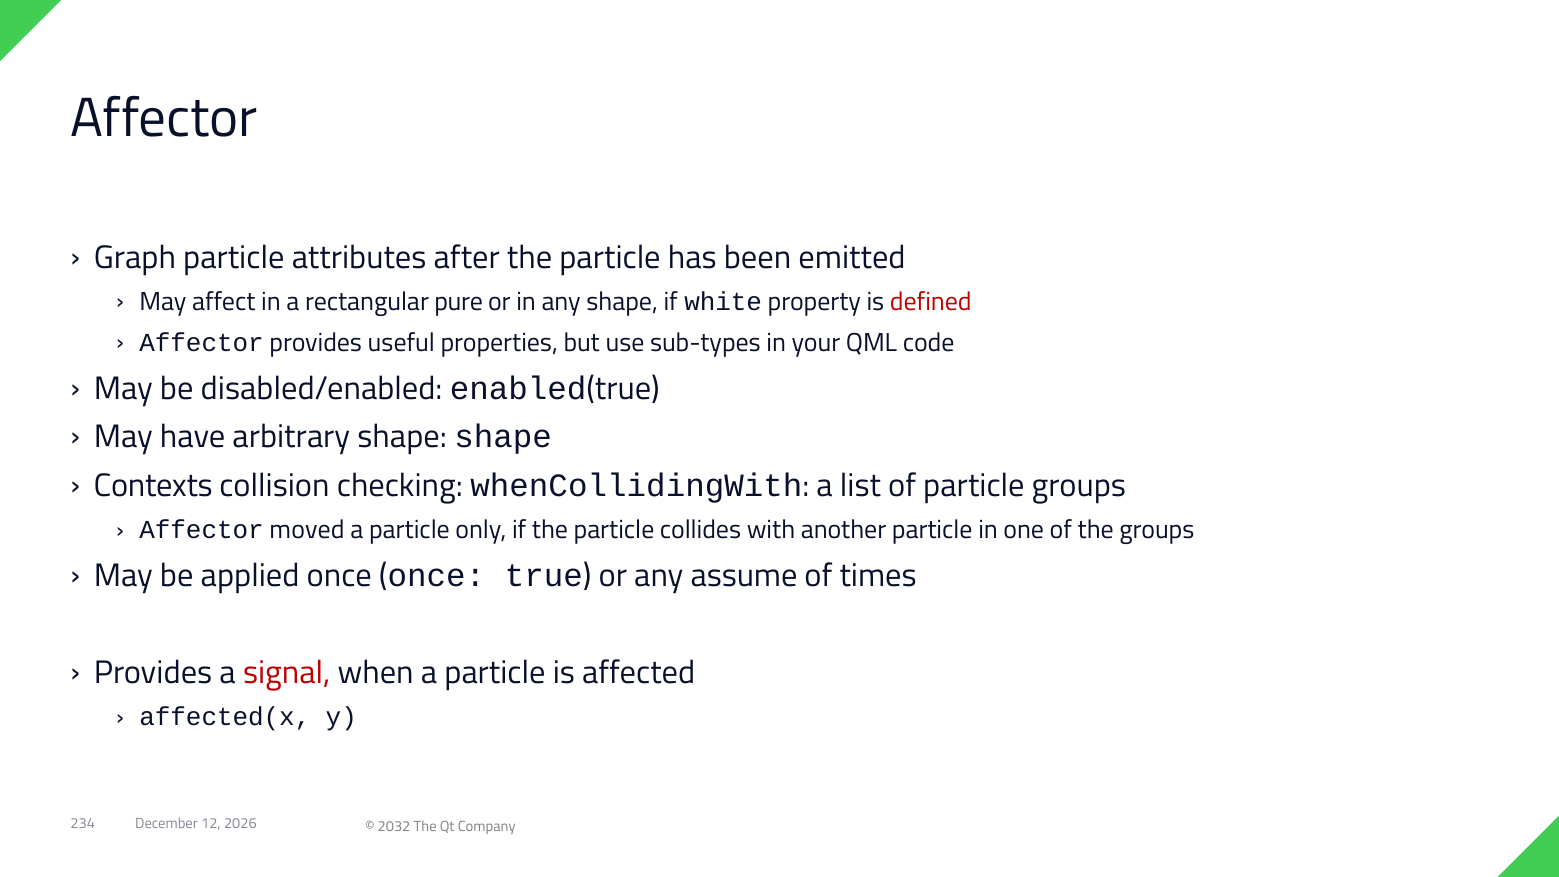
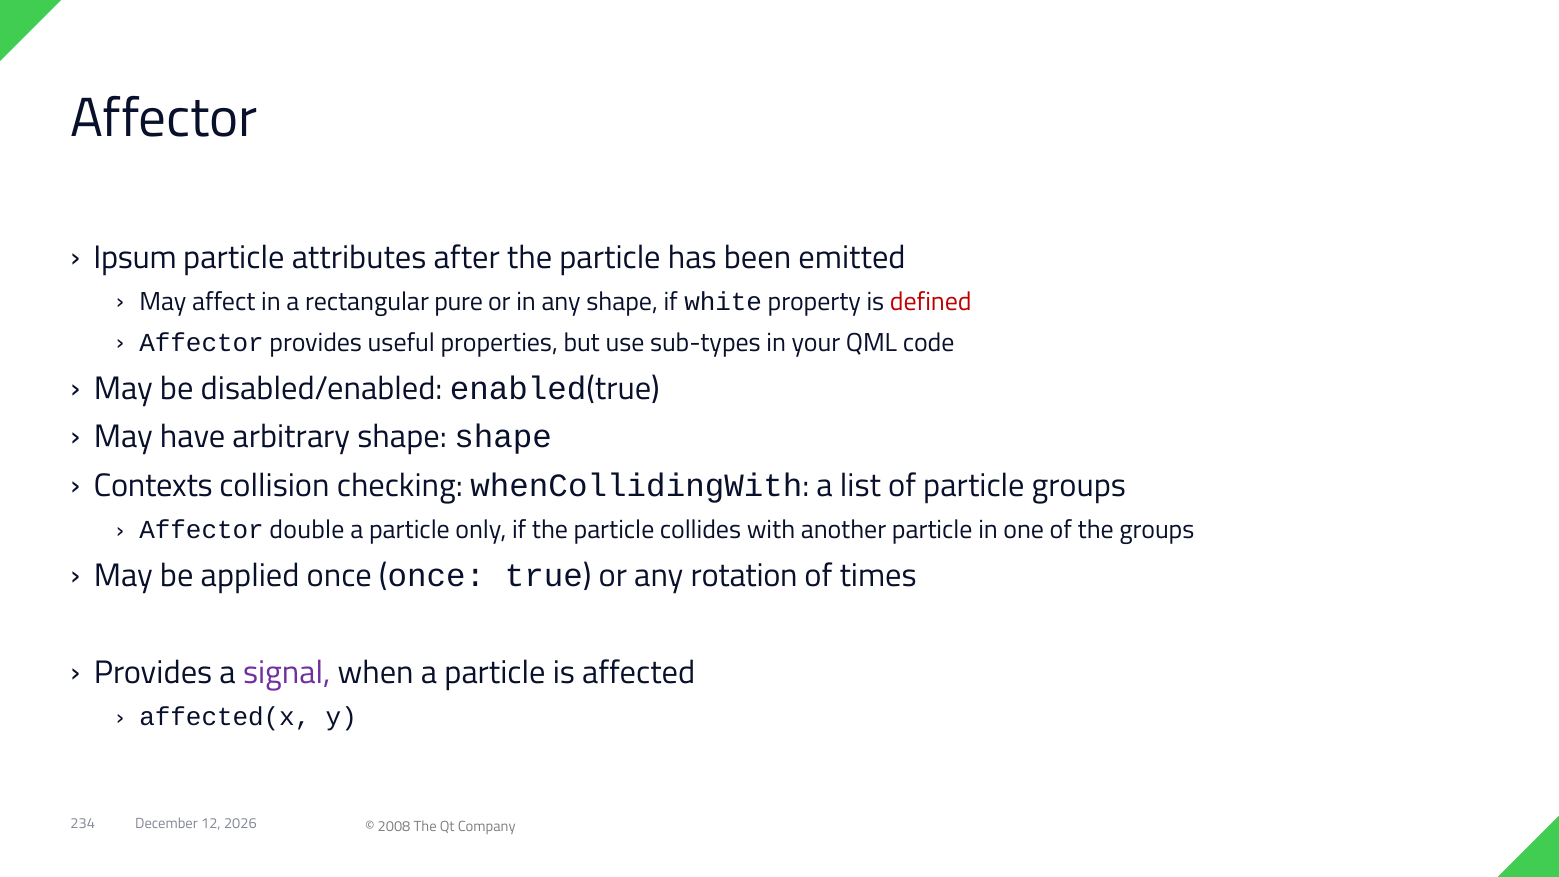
Graph: Graph -> Ipsum
moved: moved -> double
assume: assume -> rotation
signal colour: red -> purple
2032: 2032 -> 2008
